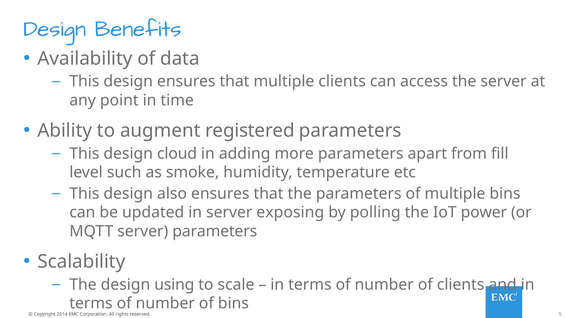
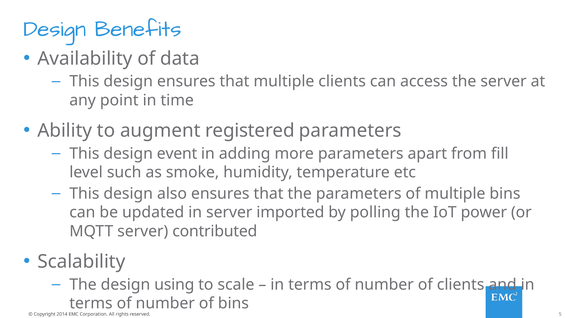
cloud: cloud -> event
exposing: exposing -> imported
server parameters: parameters -> contributed
